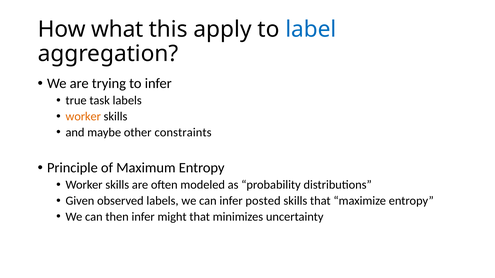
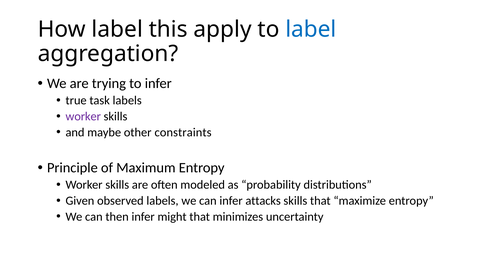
How what: what -> label
worker at (83, 117) colour: orange -> purple
posted: posted -> attacks
